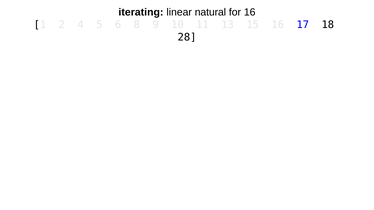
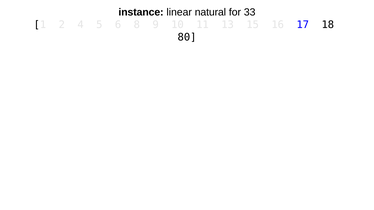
iterating: iterating -> instance
for 16: 16 -> 33
28: 28 -> 80
